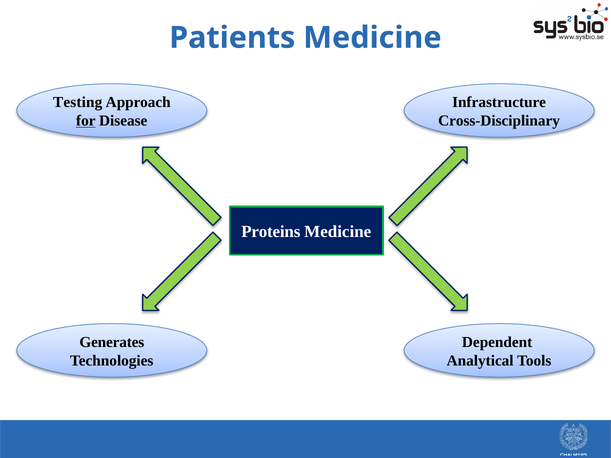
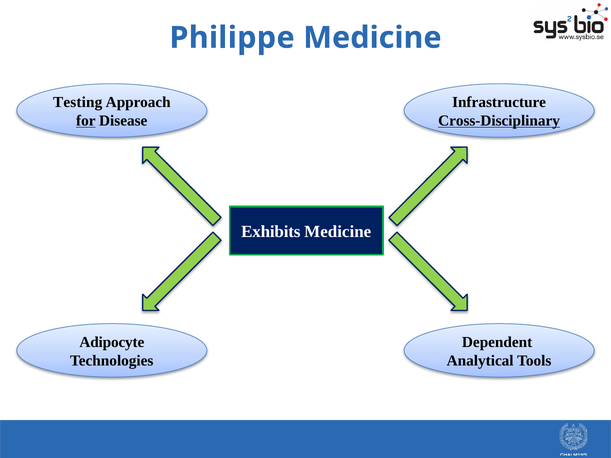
Patients: Patients -> Philippe
Cross-Disciplinary underline: none -> present
Proteins: Proteins -> Exhibits
Generates: Generates -> Adipocyte
